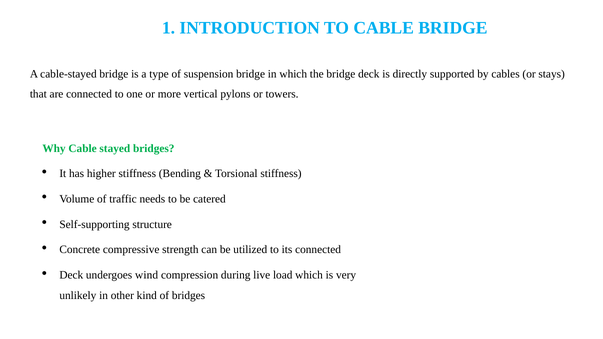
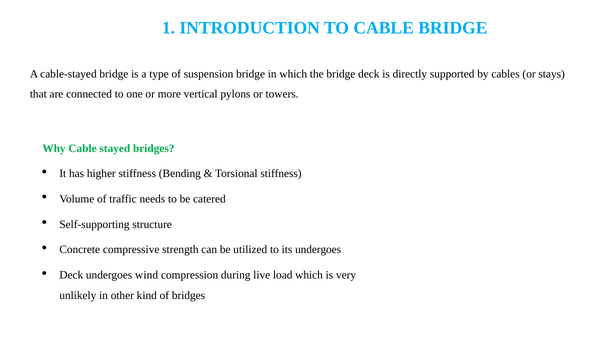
its connected: connected -> undergoes
